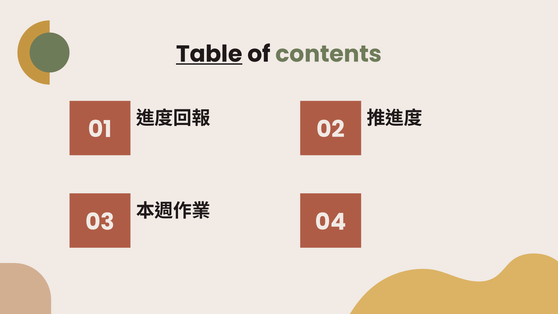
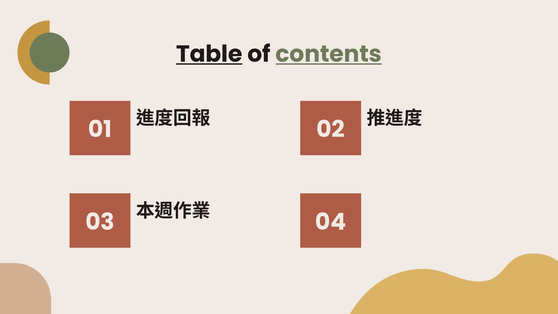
contents underline: none -> present
